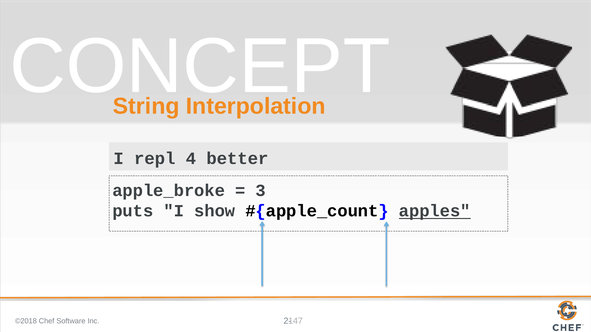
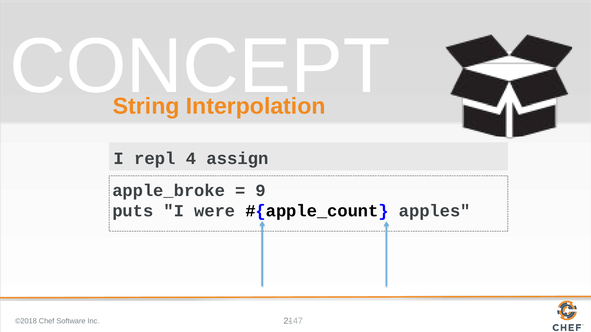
better: better -> assign
3: 3 -> 9
show: show -> were
apples underline: present -> none
